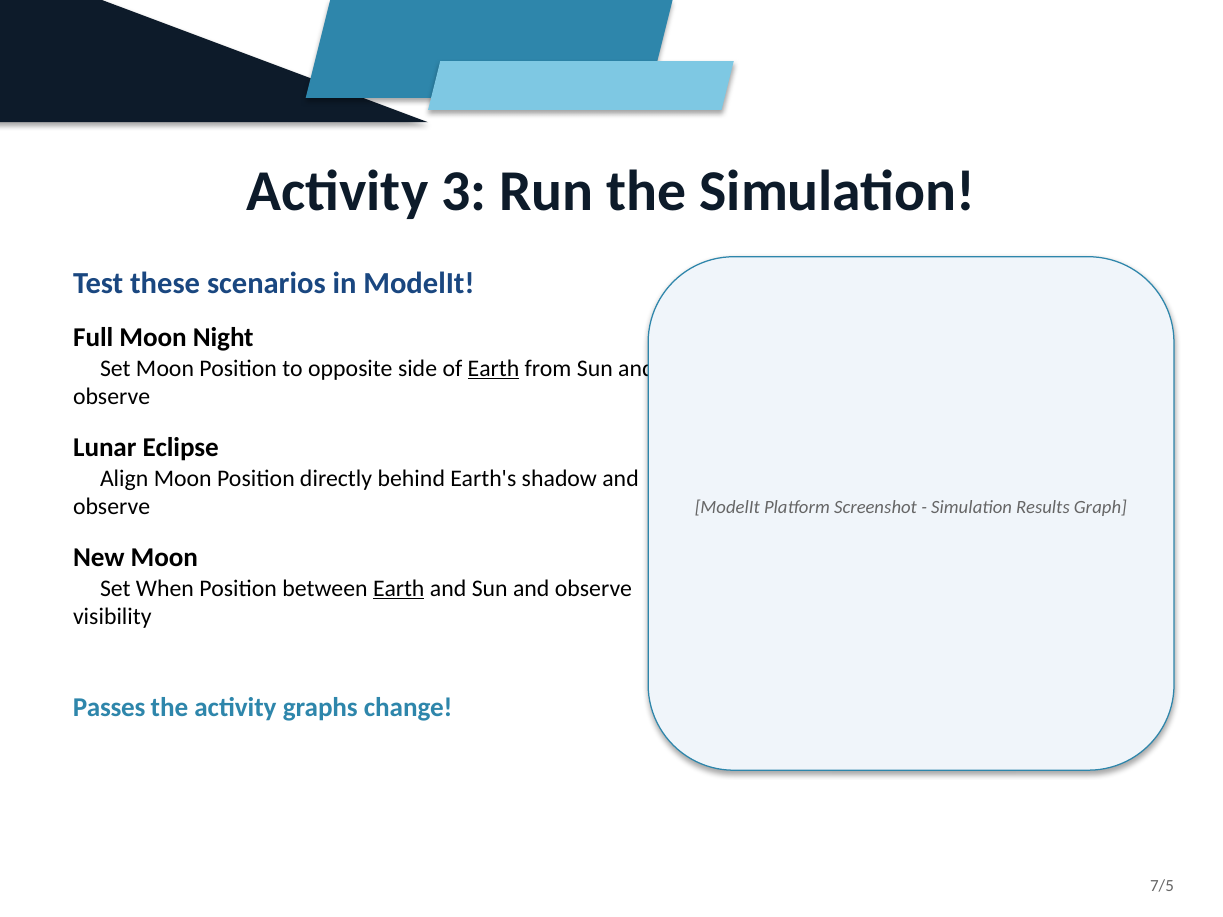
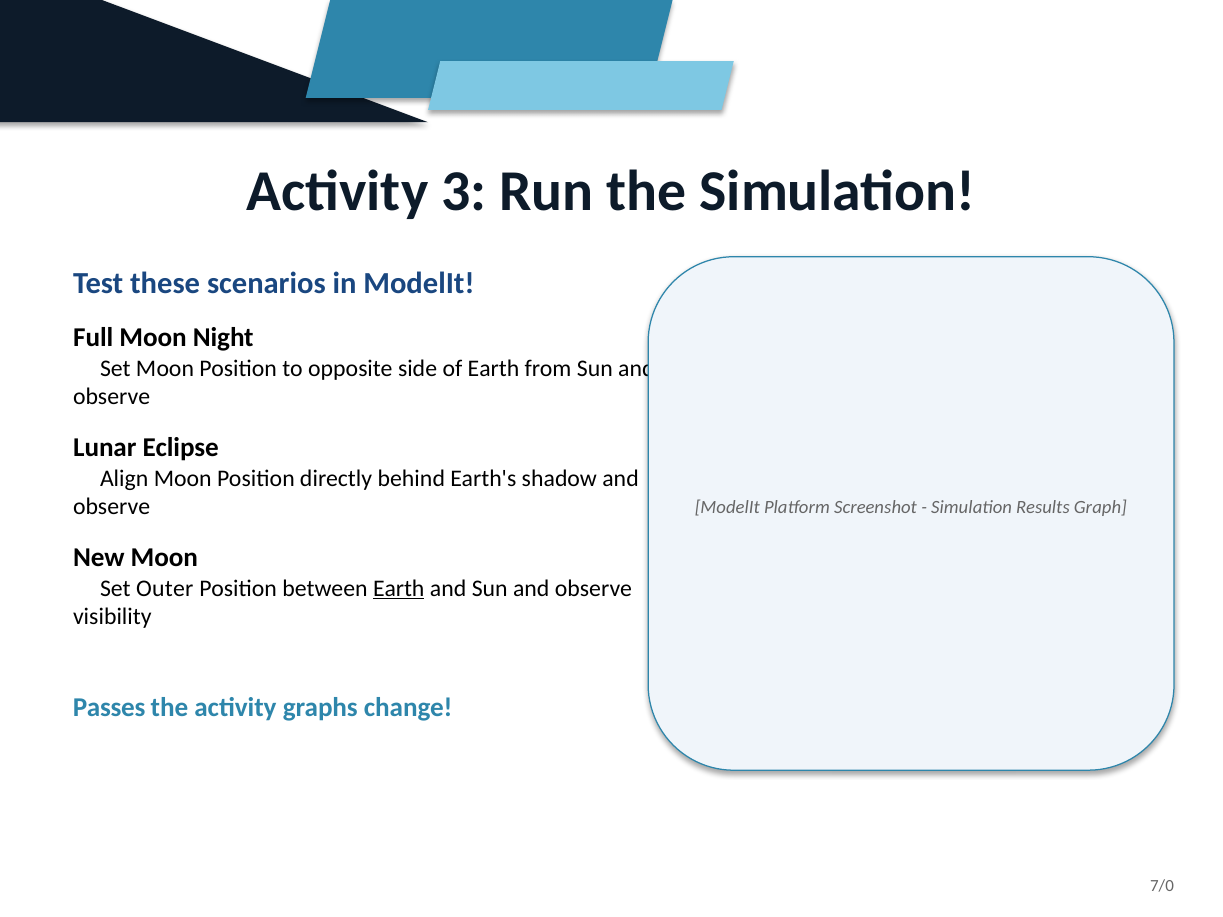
Earth at (493, 368) underline: present -> none
When: When -> Outer
7/5: 7/5 -> 7/0
